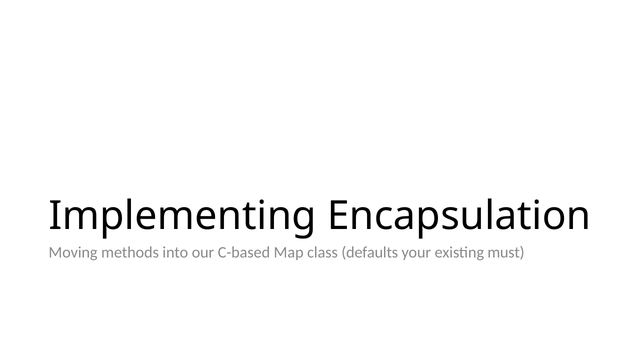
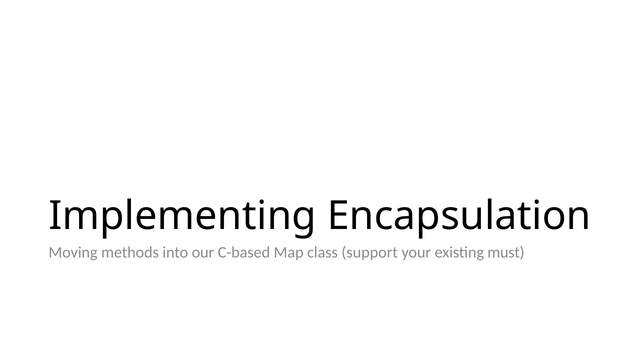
defaults: defaults -> support
